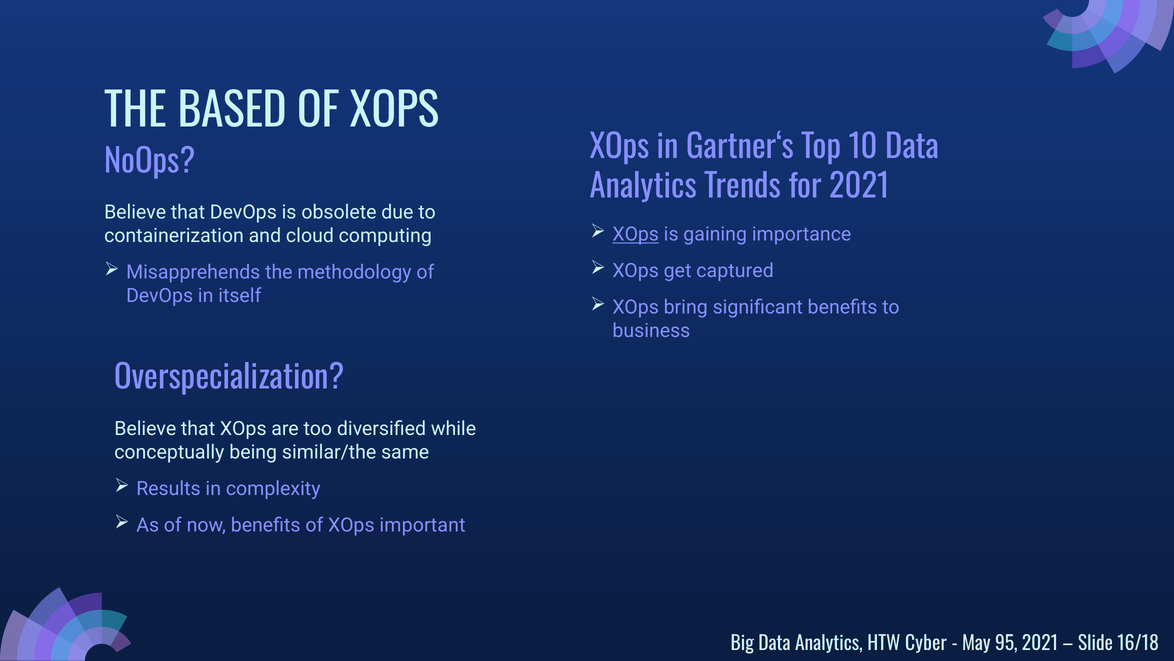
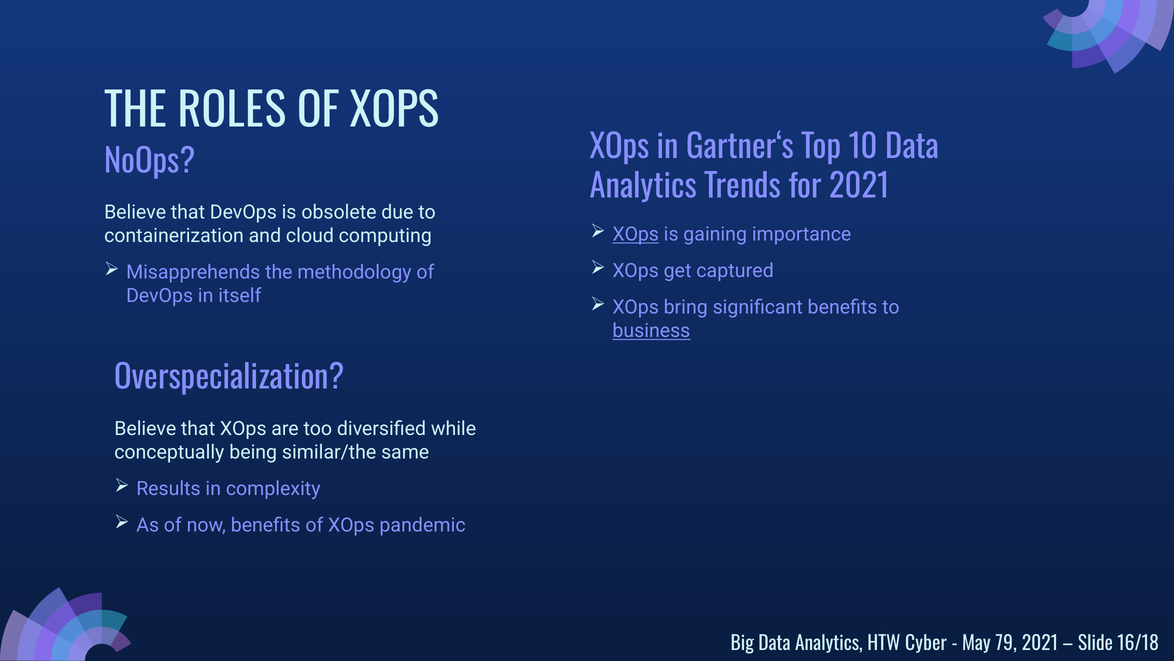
BASED: BASED -> ROLES
business underline: none -> present
important: important -> pandemic
95: 95 -> 79
